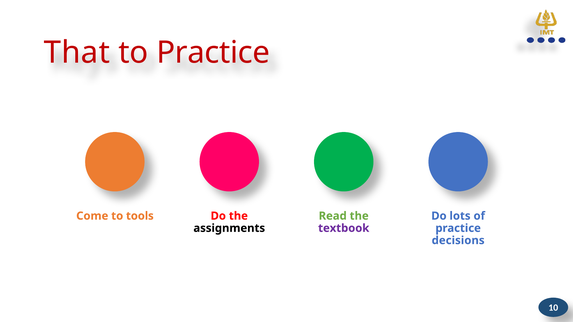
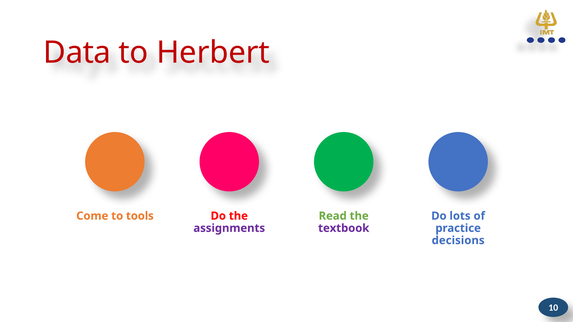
That: That -> Data
to Practice: Practice -> Herbert
assignments colour: black -> purple
